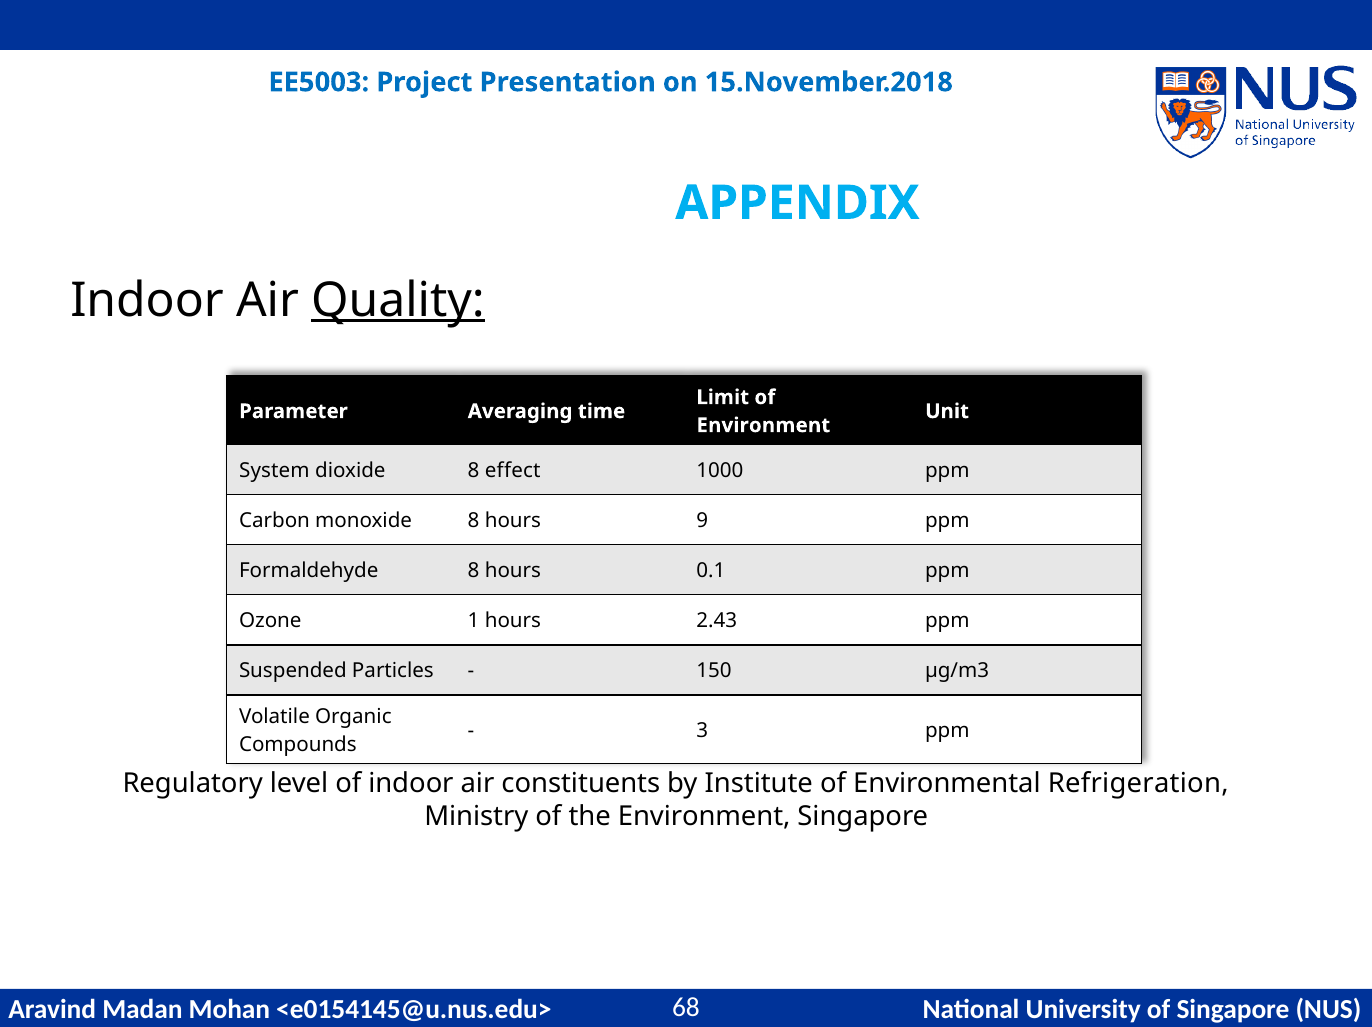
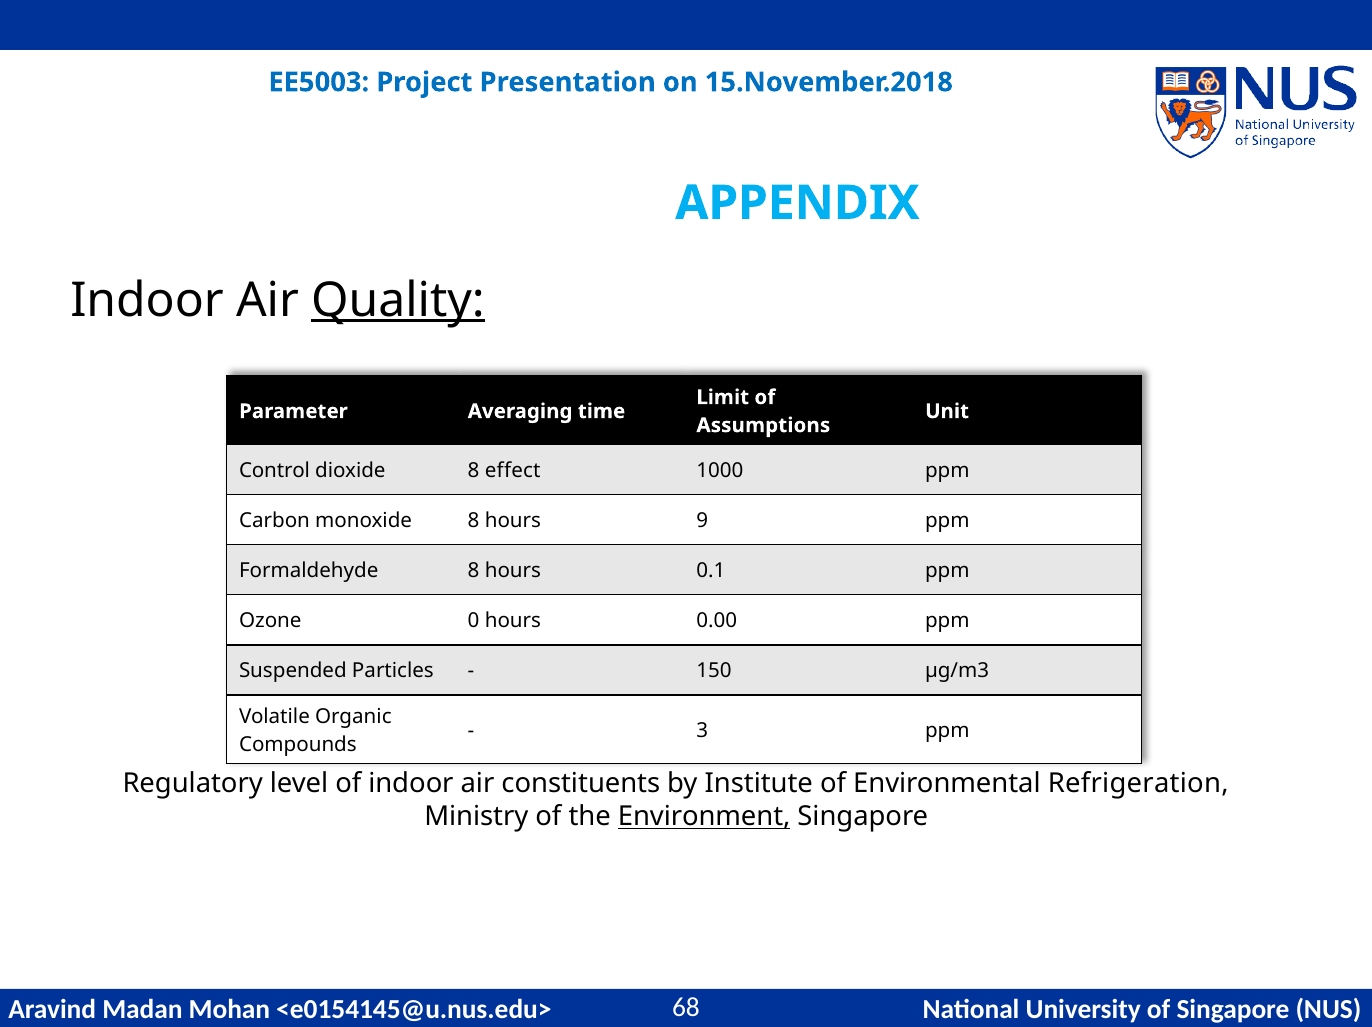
Environment at (763, 425): Environment -> Assumptions
System: System -> Control
1: 1 -> 0
2.43: 2.43 -> 0.00
Environment at (704, 817) underline: none -> present
